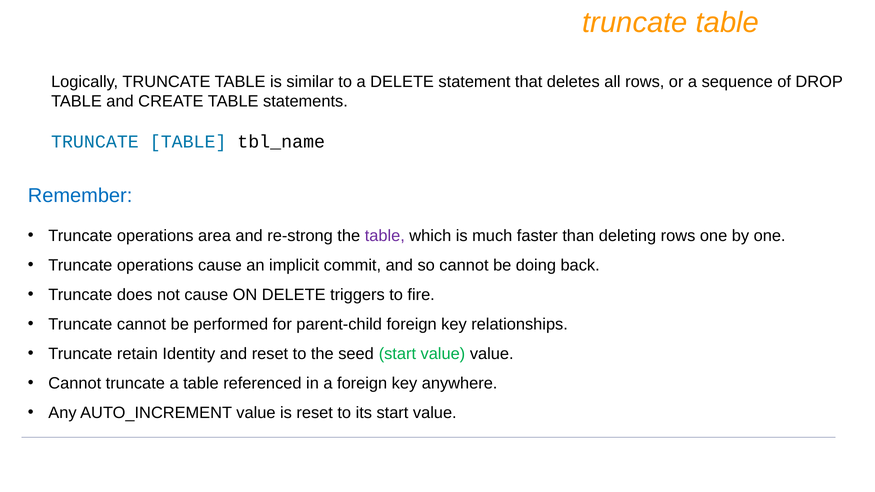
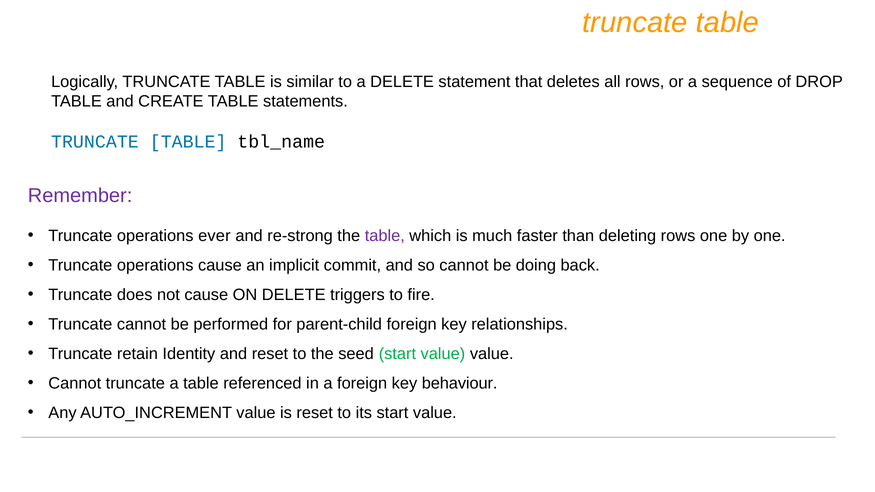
Remember colour: blue -> purple
area: area -> ever
anywhere: anywhere -> behaviour
